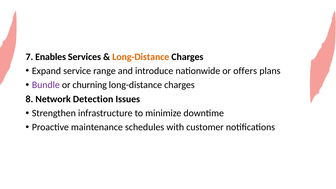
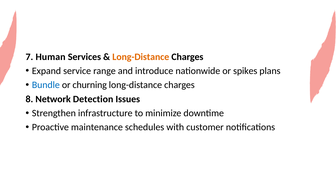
Enables: Enables -> Human
offers: offers -> spikes
Bundle colour: purple -> blue
